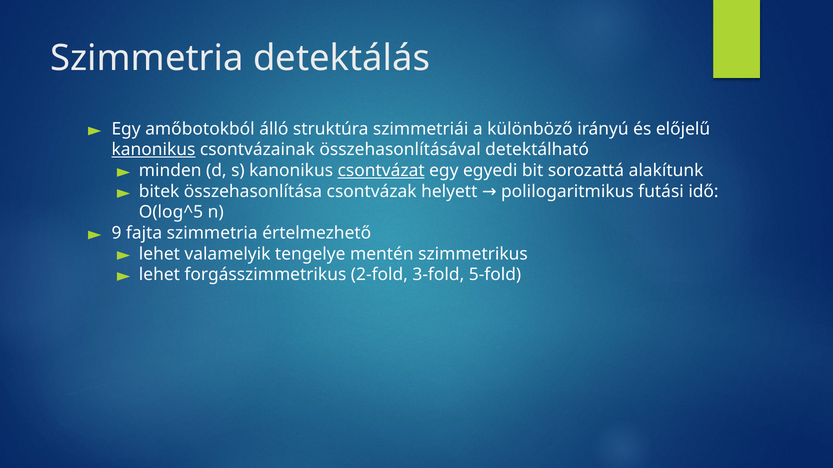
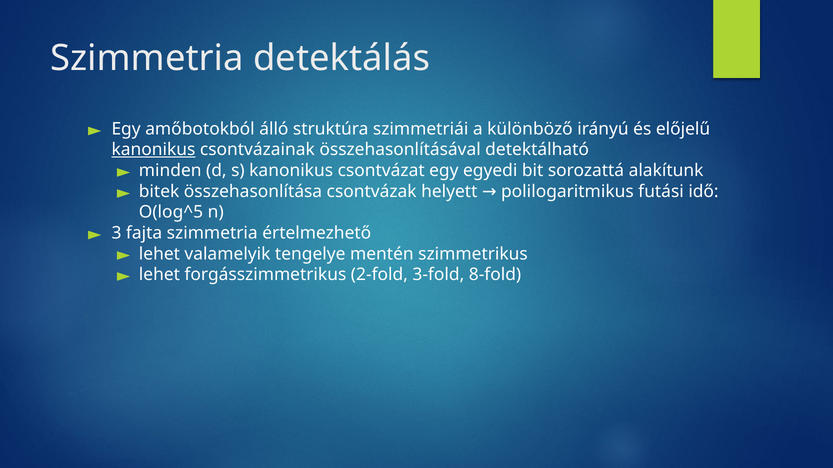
csontvázat underline: present -> none
9: 9 -> 3
5-fold: 5-fold -> 8-fold
